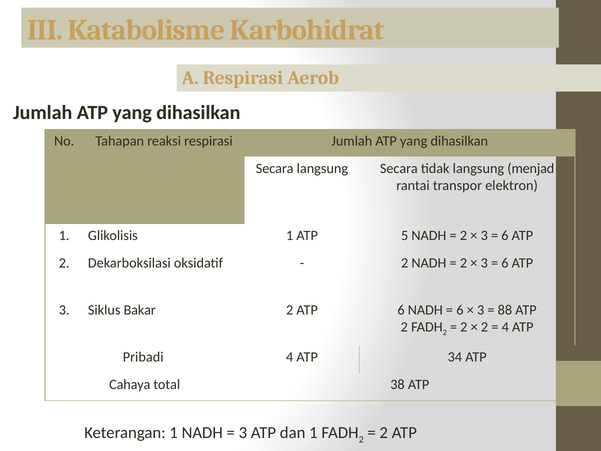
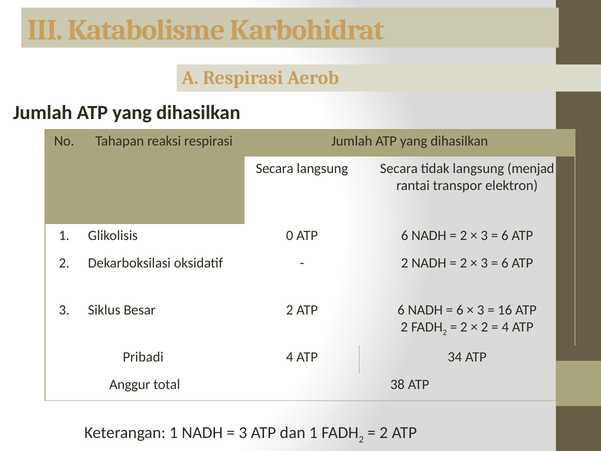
Glikolisis 1: 1 -> 0
5 at (405, 235): 5 -> 6
Bakar: Bakar -> Besar
88: 88 -> 16
Cahaya: Cahaya -> Anggur
